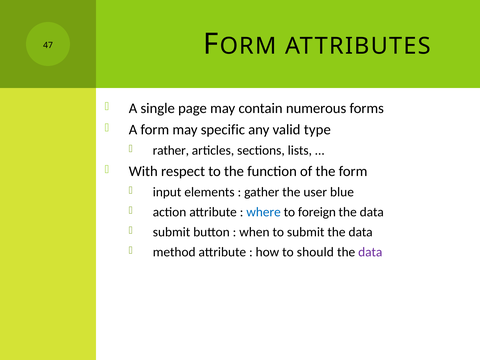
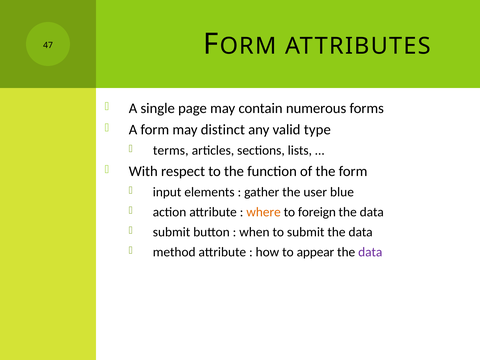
specific: specific -> distinct
rather: rather -> terms
where colour: blue -> orange
should: should -> appear
